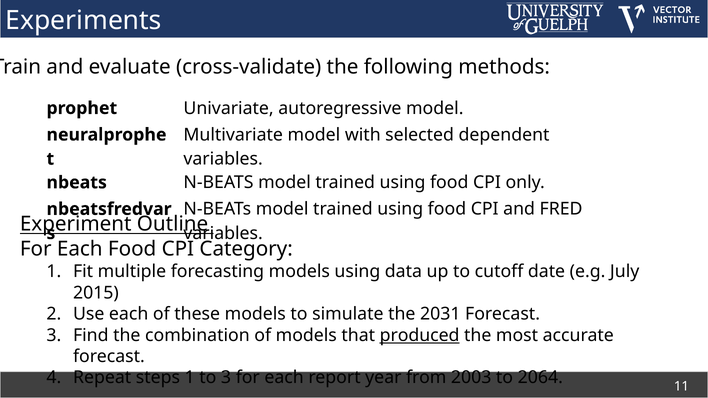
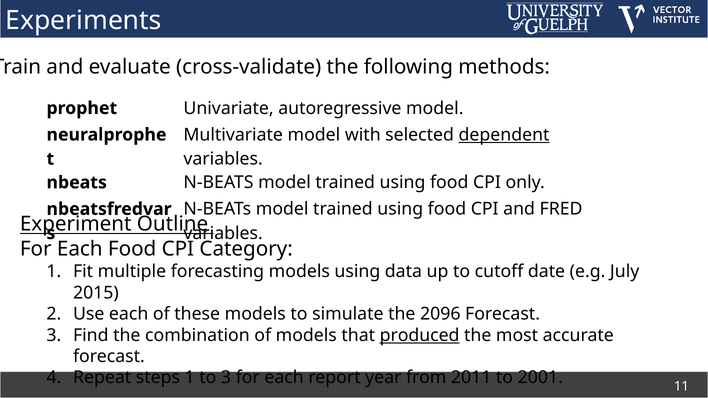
dependent underline: none -> present
2031: 2031 -> 2096
2003: 2003 -> 2011
2064: 2064 -> 2001
